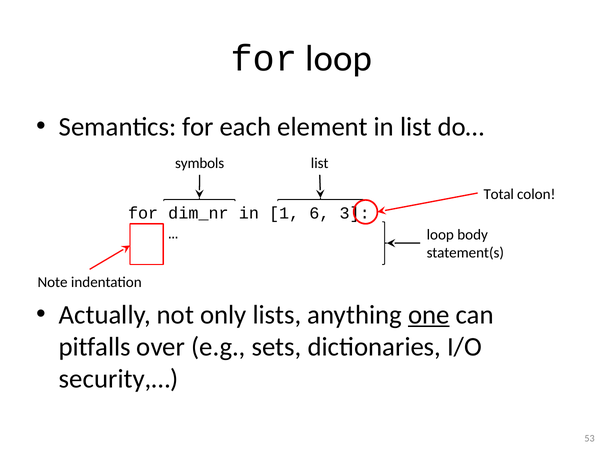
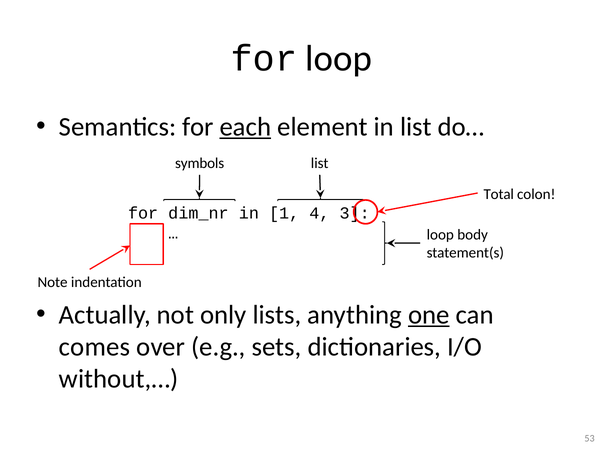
each underline: none -> present
6: 6 -> 4
pitfalls: pitfalls -> comes
security,…: security,… -> without,…
